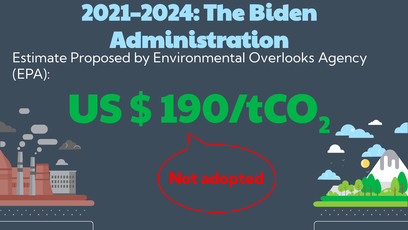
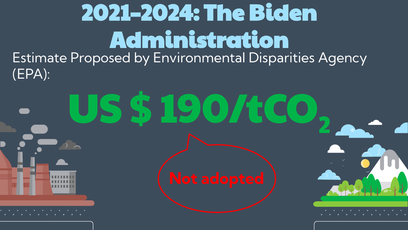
Overlooks: Overlooks -> Disparities
